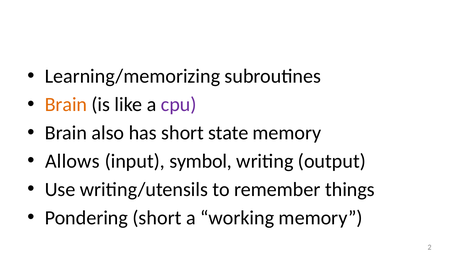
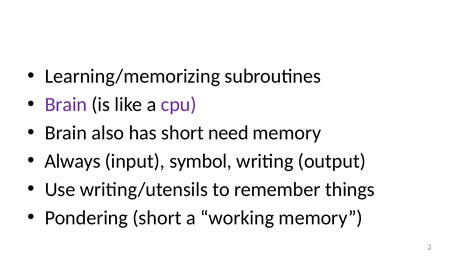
Brain at (66, 104) colour: orange -> purple
state: state -> need
Allows: Allows -> Always
